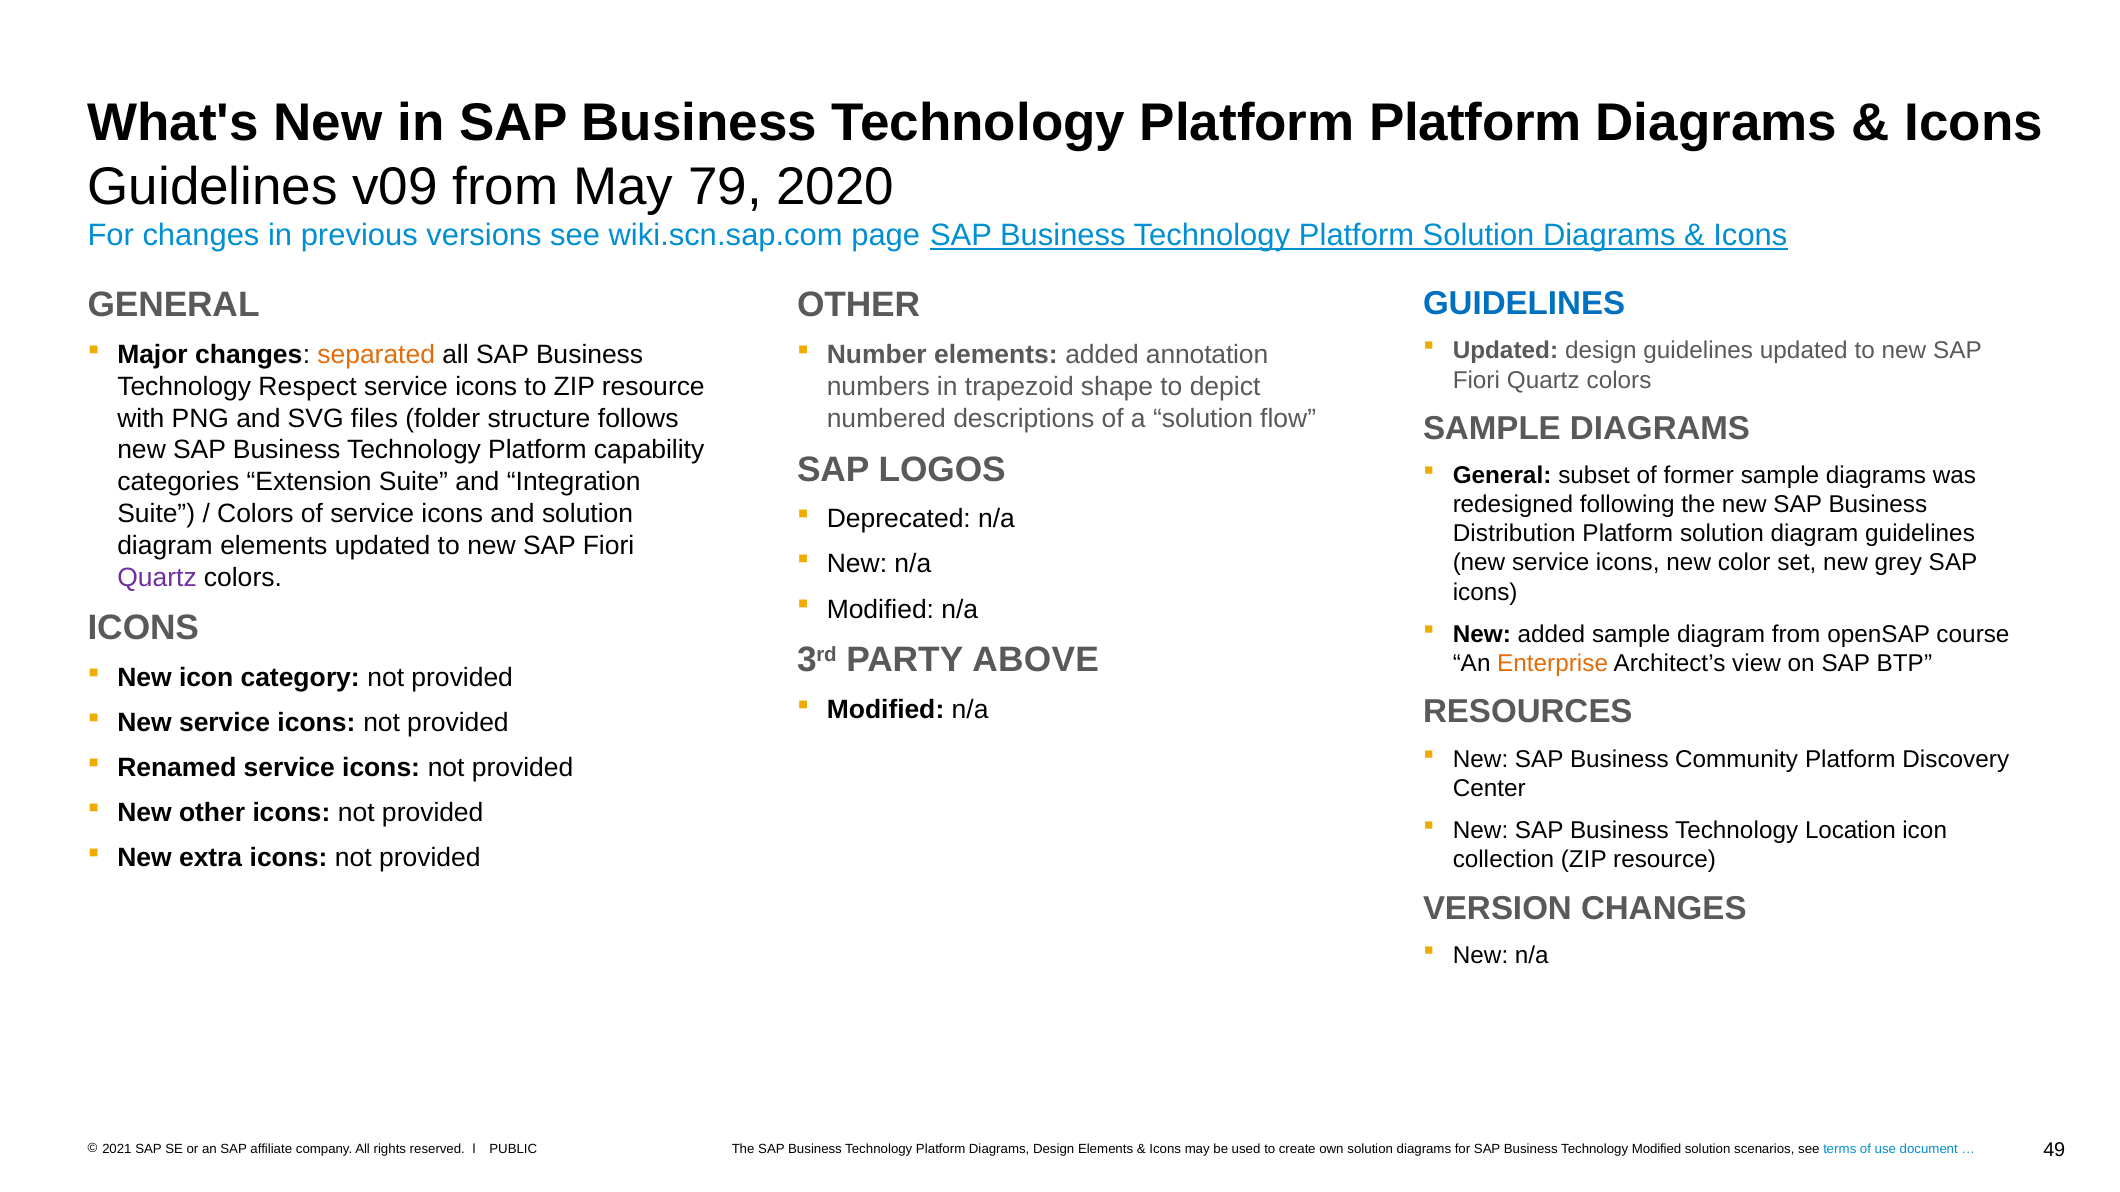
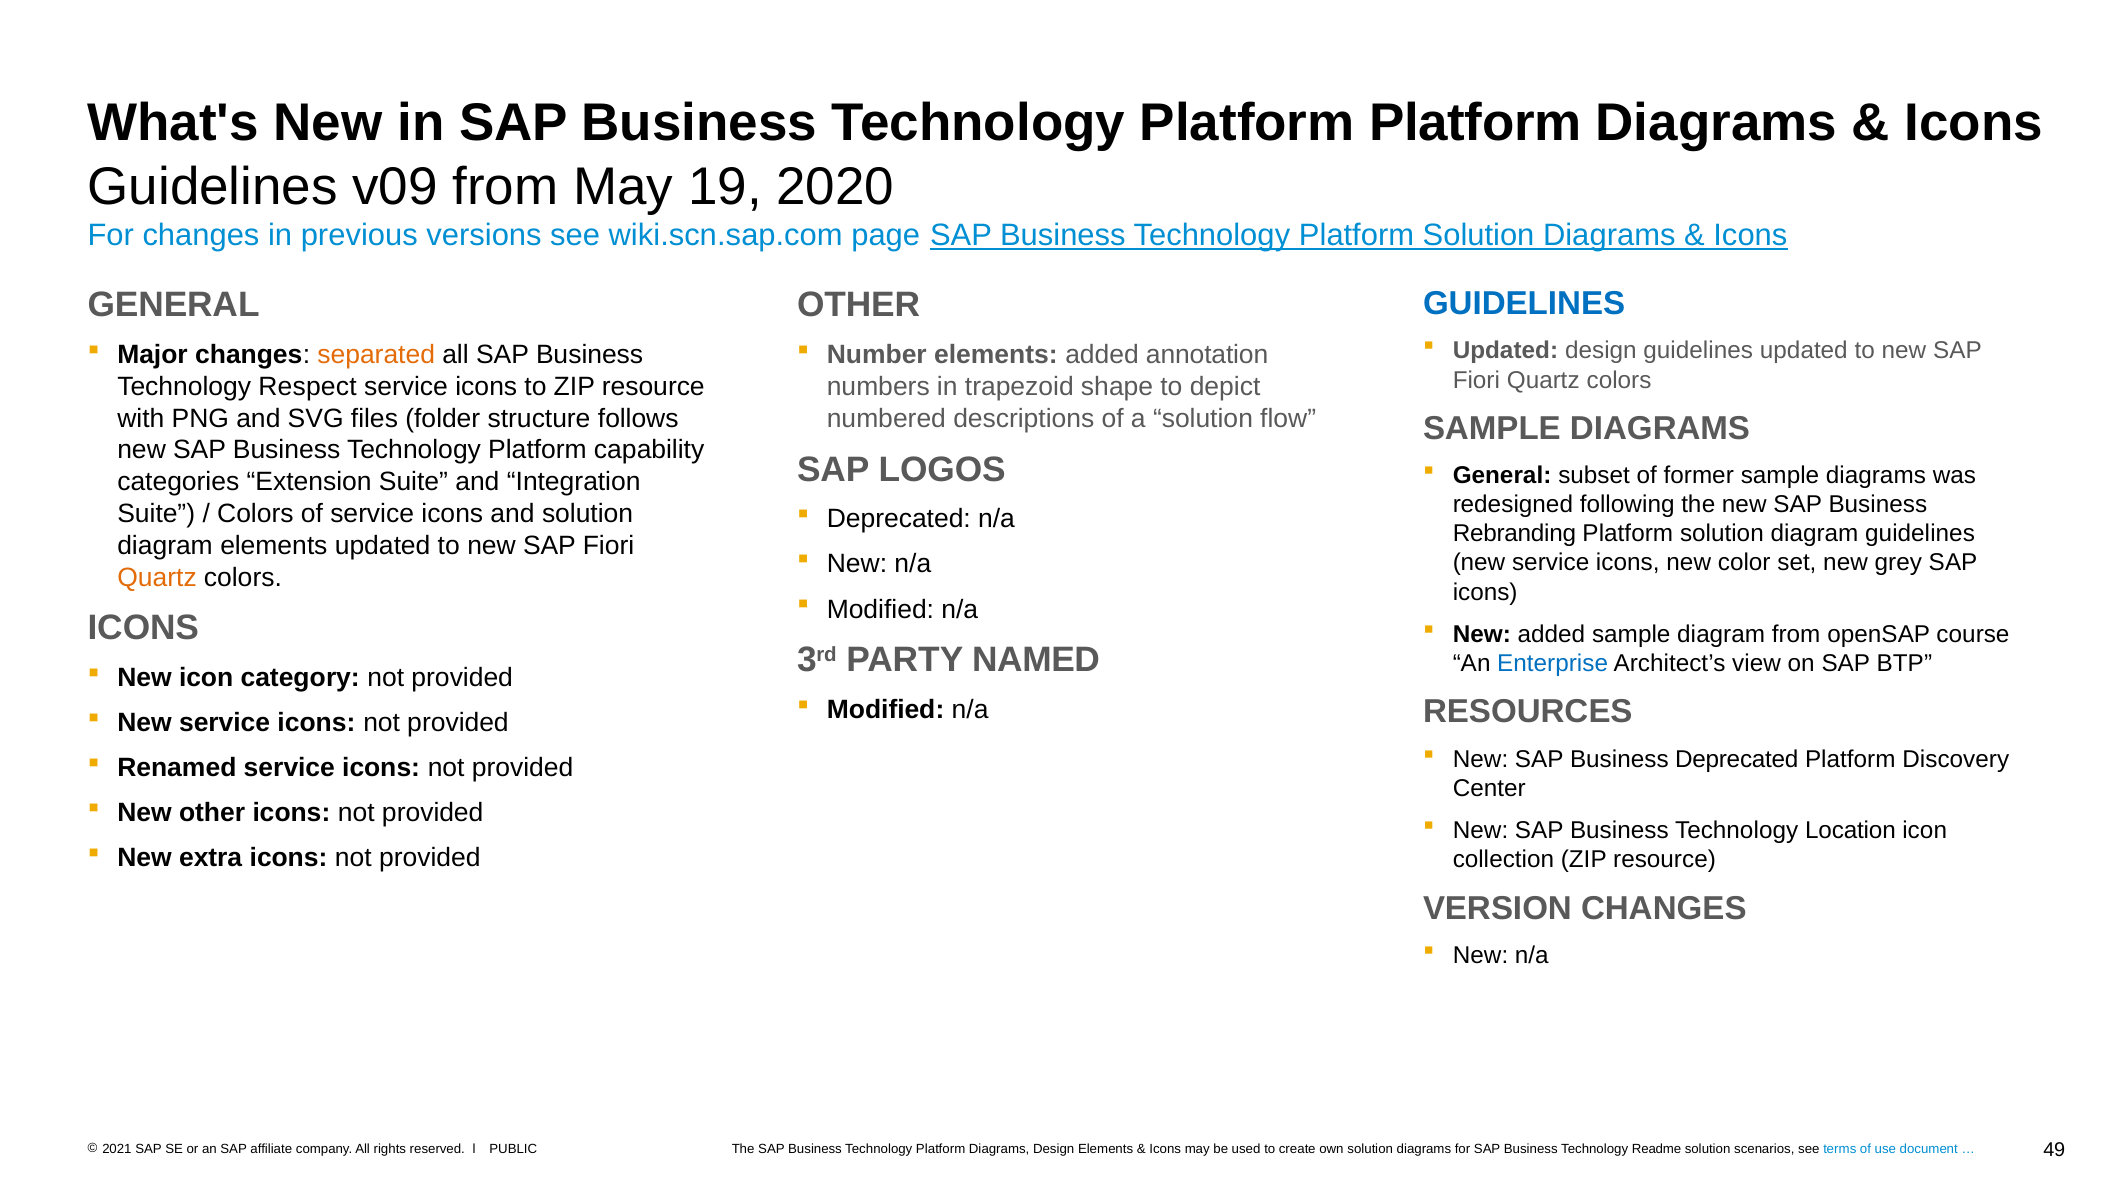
79: 79 -> 19
Distribution: Distribution -> Rebranding
Quartz at (157, 577) colour: purple -> orange
ABOVE: ABOVE -> NAMED
Enterprise colour: orange -> blue
Business Community: Community -> Deprecated
Technology Modified: Modified -> Readme
